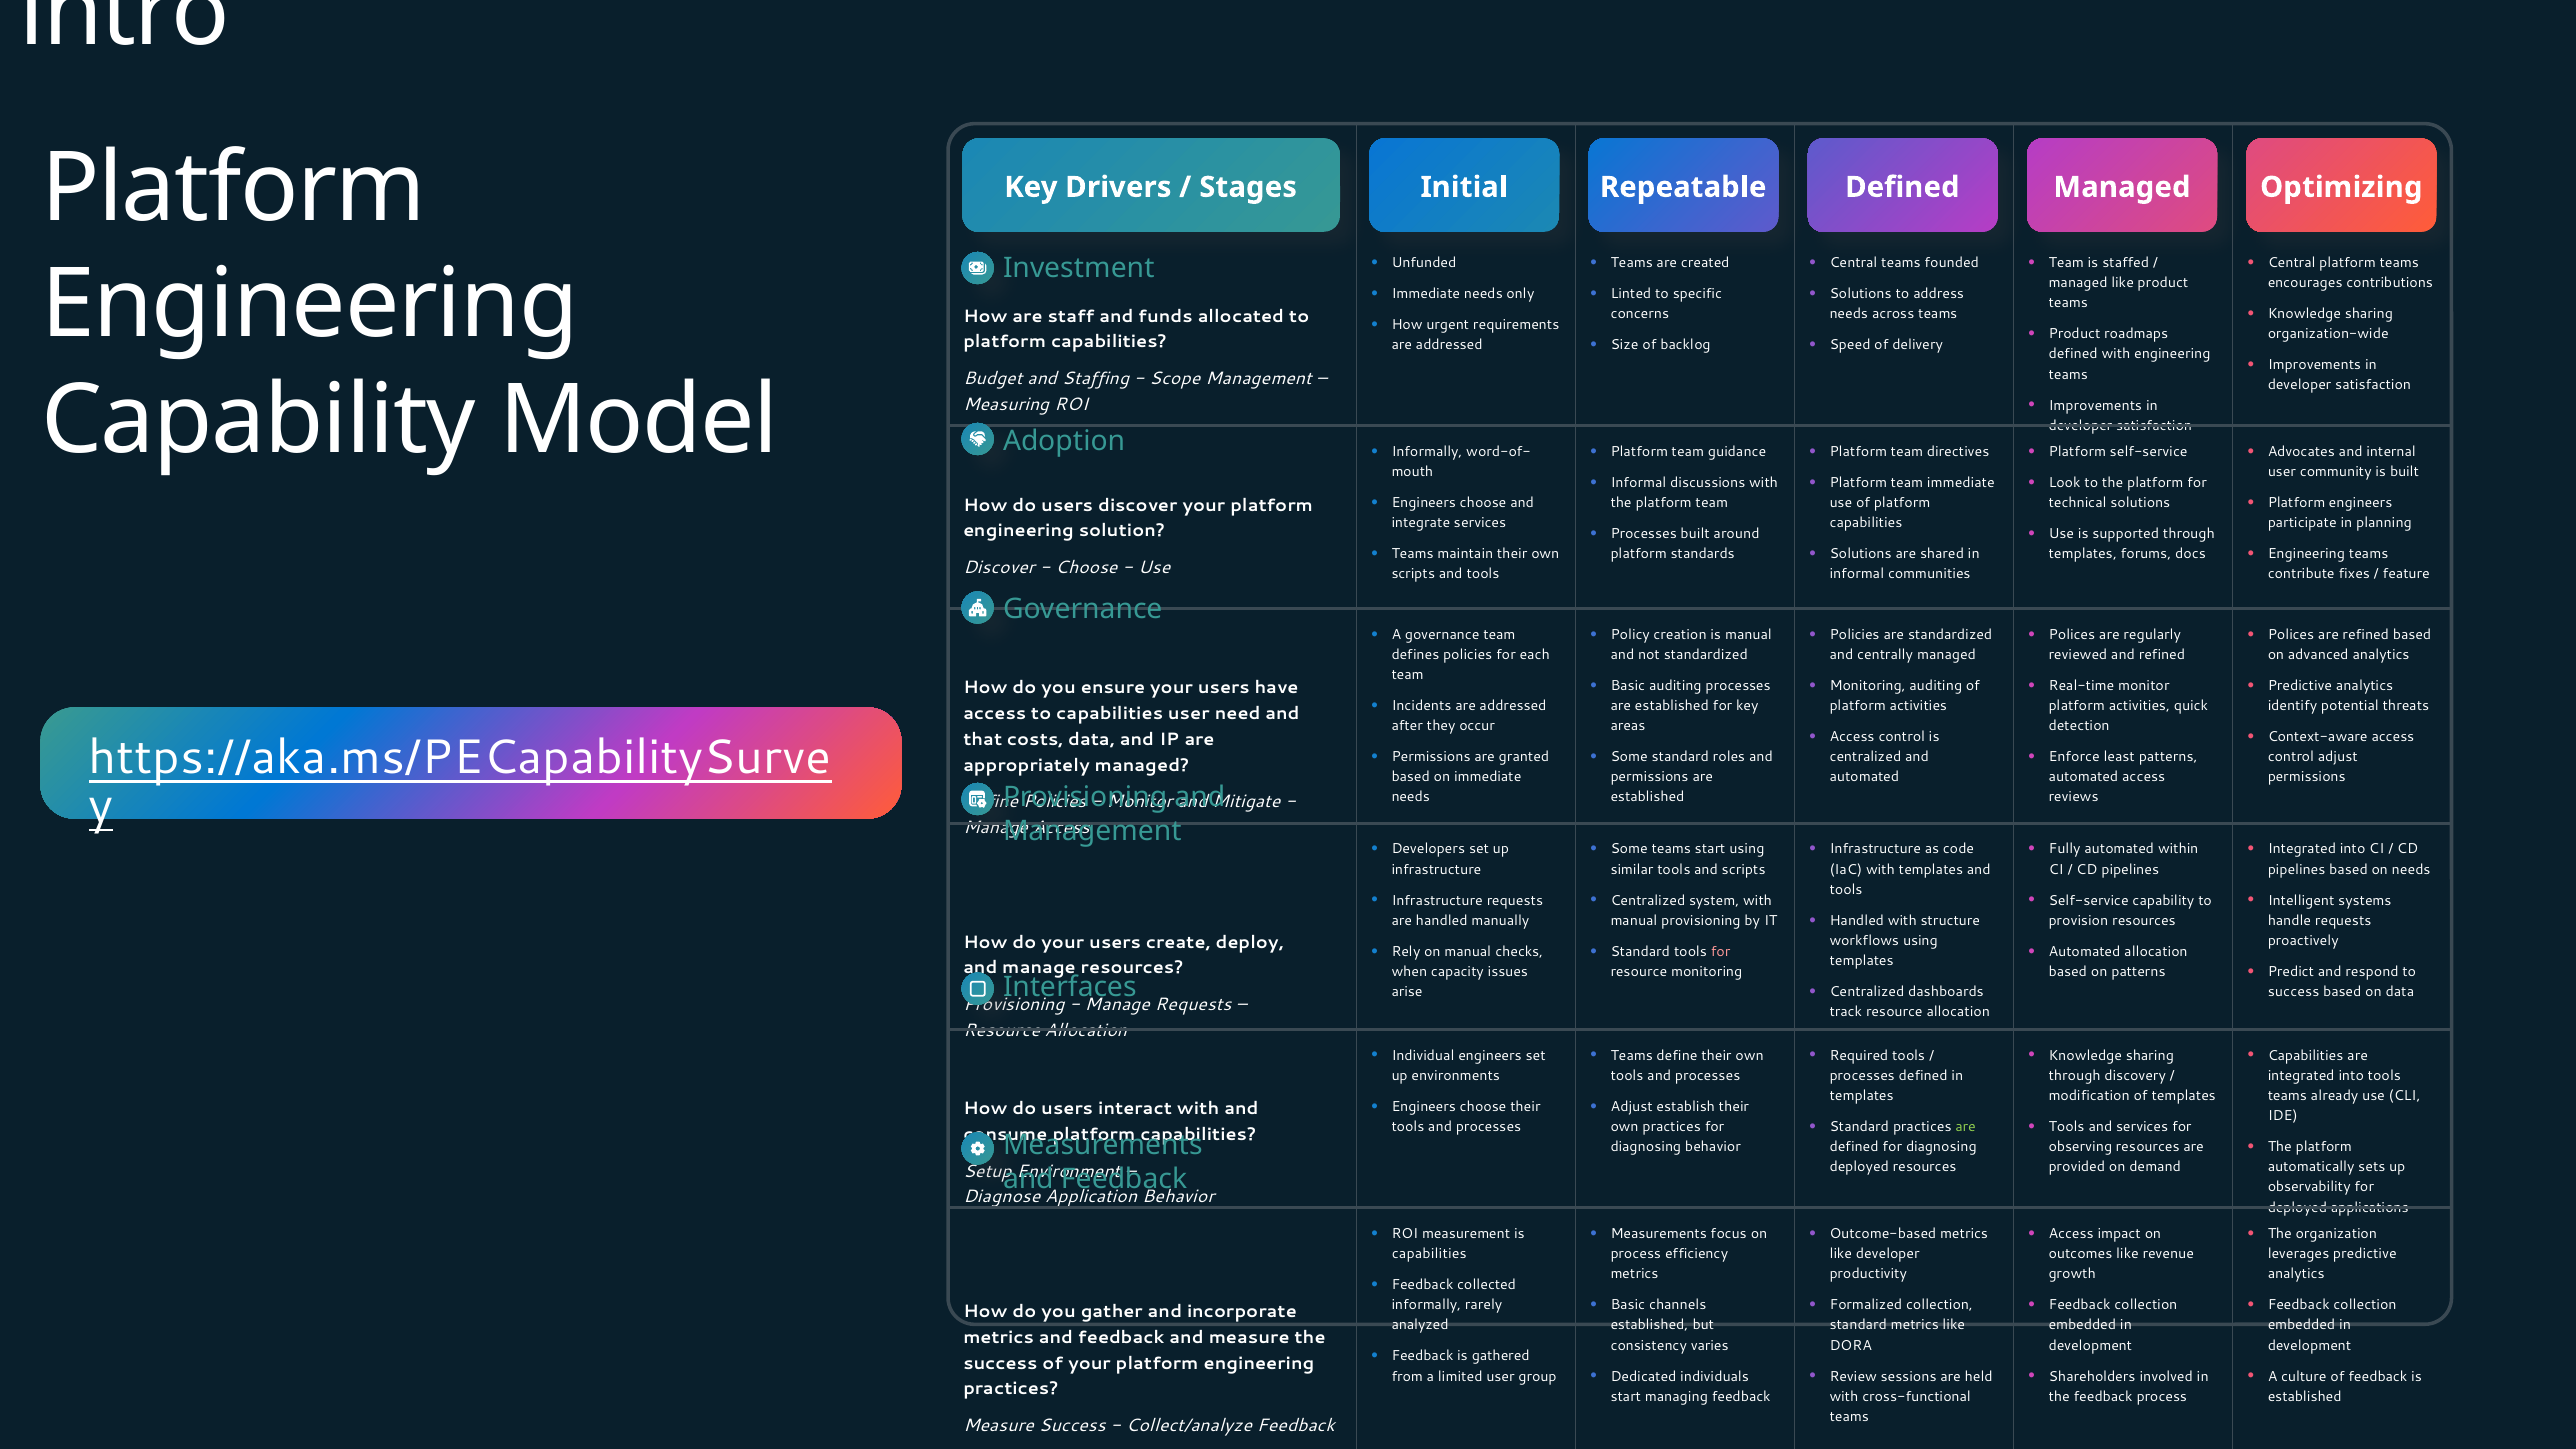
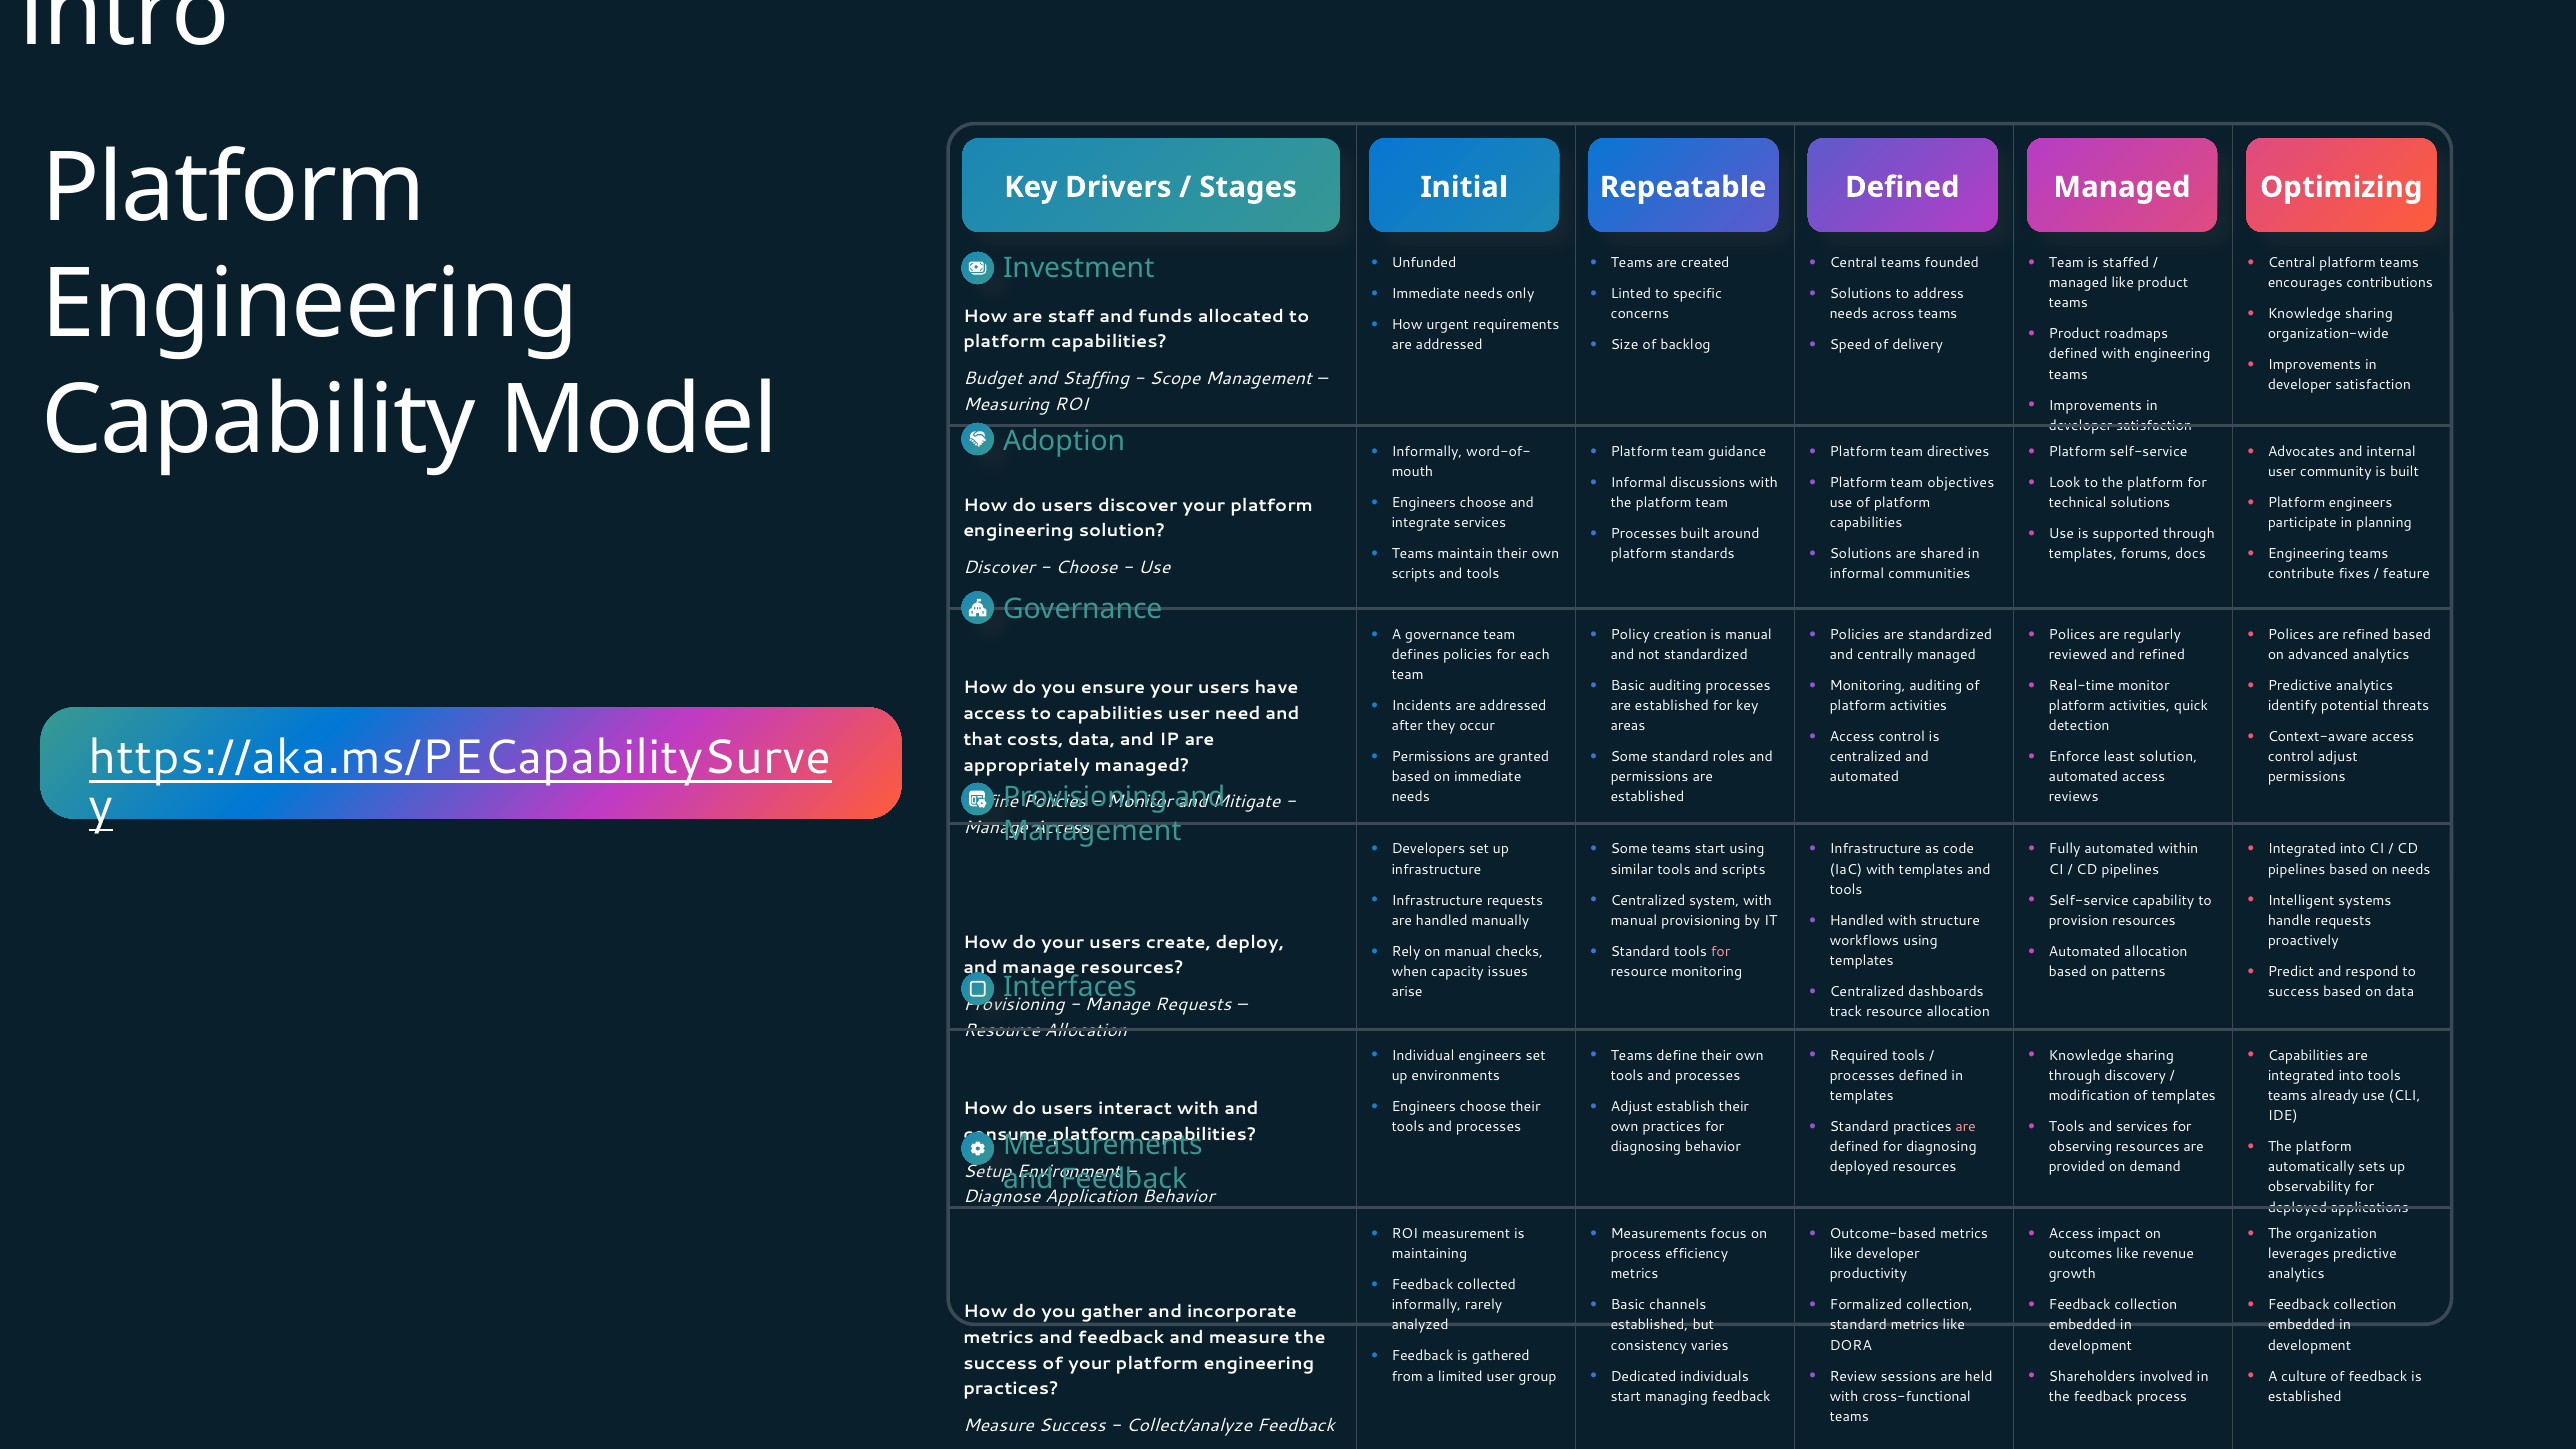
team immediate: immediate -> objectives
least patterns: patterns -> solution
are at (1966, 1127) colour: light green -> pink
capabilities at (1429, 1254): capabilities -> maintaining
